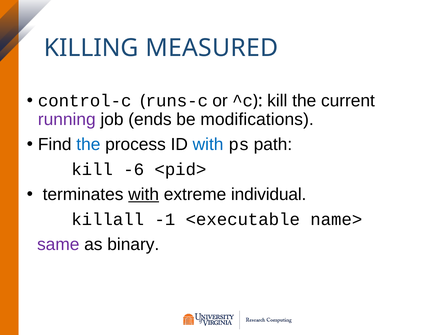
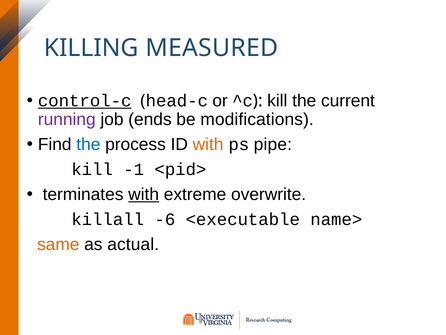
control-c underline: none -> present
runs-c: runs-c -> head-c
with at (208, 144) colour: blue -> orange
path: path -> pipe
-6: -6 -> -1
individual: individual -> overwrite
-1: -1 -> -6
same colour: purple -> orange
binary: binary -> actual
